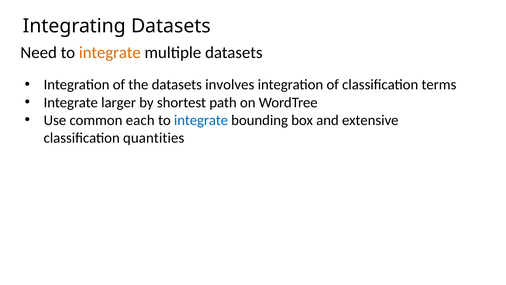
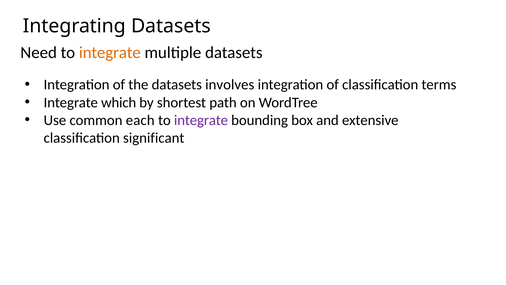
larger: larger -> which
integrate at (201, 120) colour: blue -> purple
quantities: quantities -> significant
